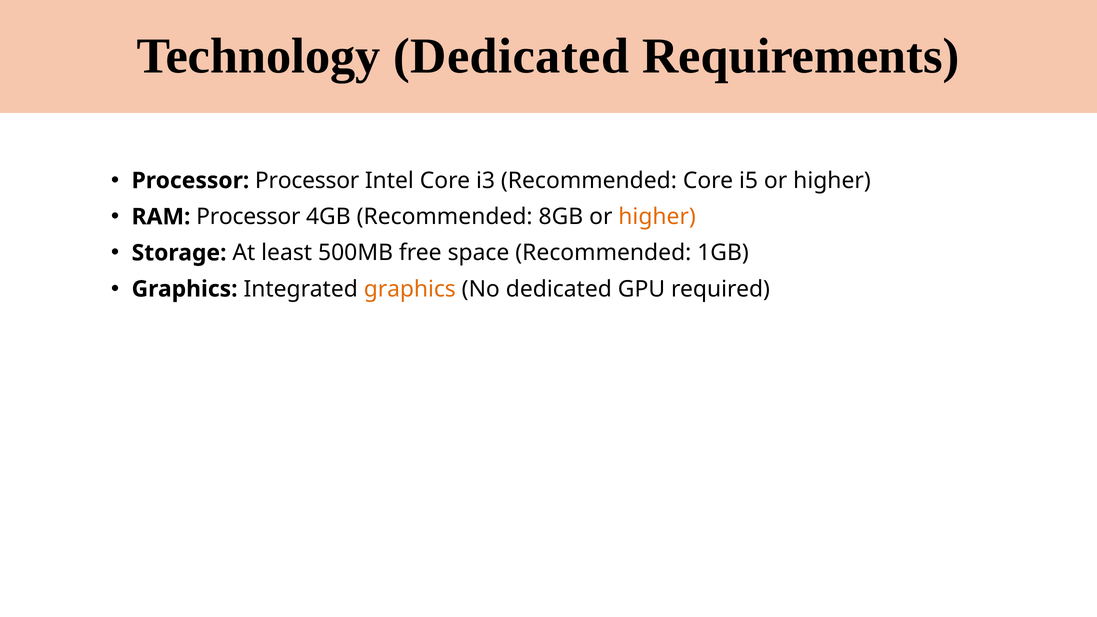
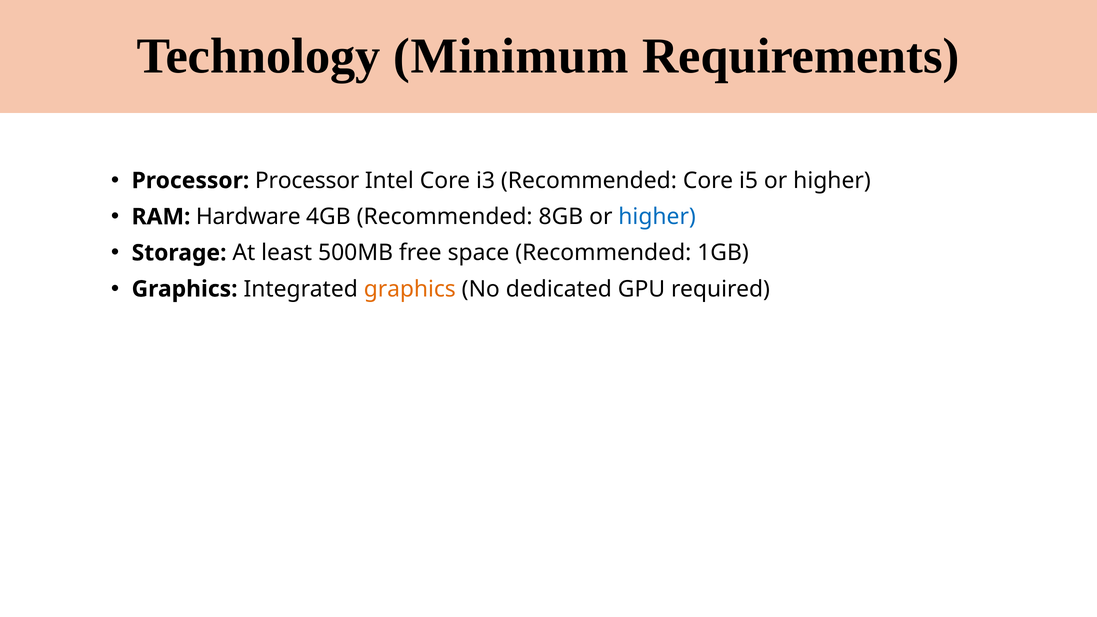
Technology Dedicated: Dedicated -> Minimum
RAM Processor: Processor -> Hardware
higher at (657, 217) colour: orange -> blue
